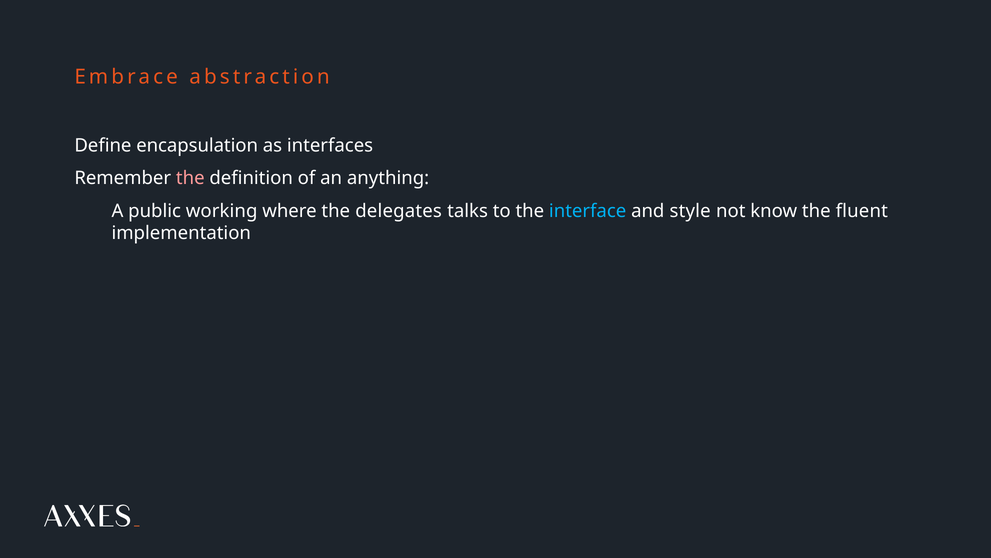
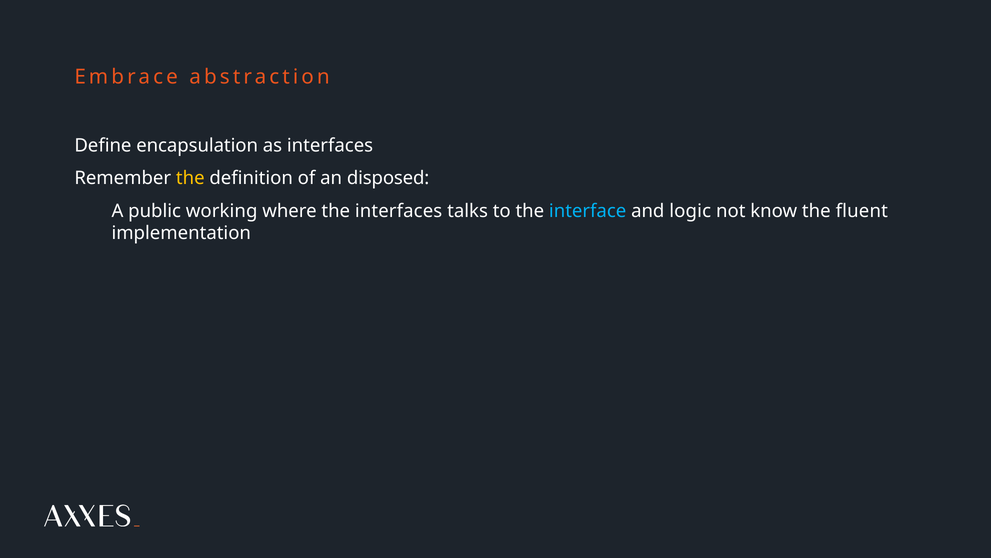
the at (190, 178) colour: pink -> yellow
anything: anything -> disposed
the delegates: delegates -> interfaces
style: style -> logic
